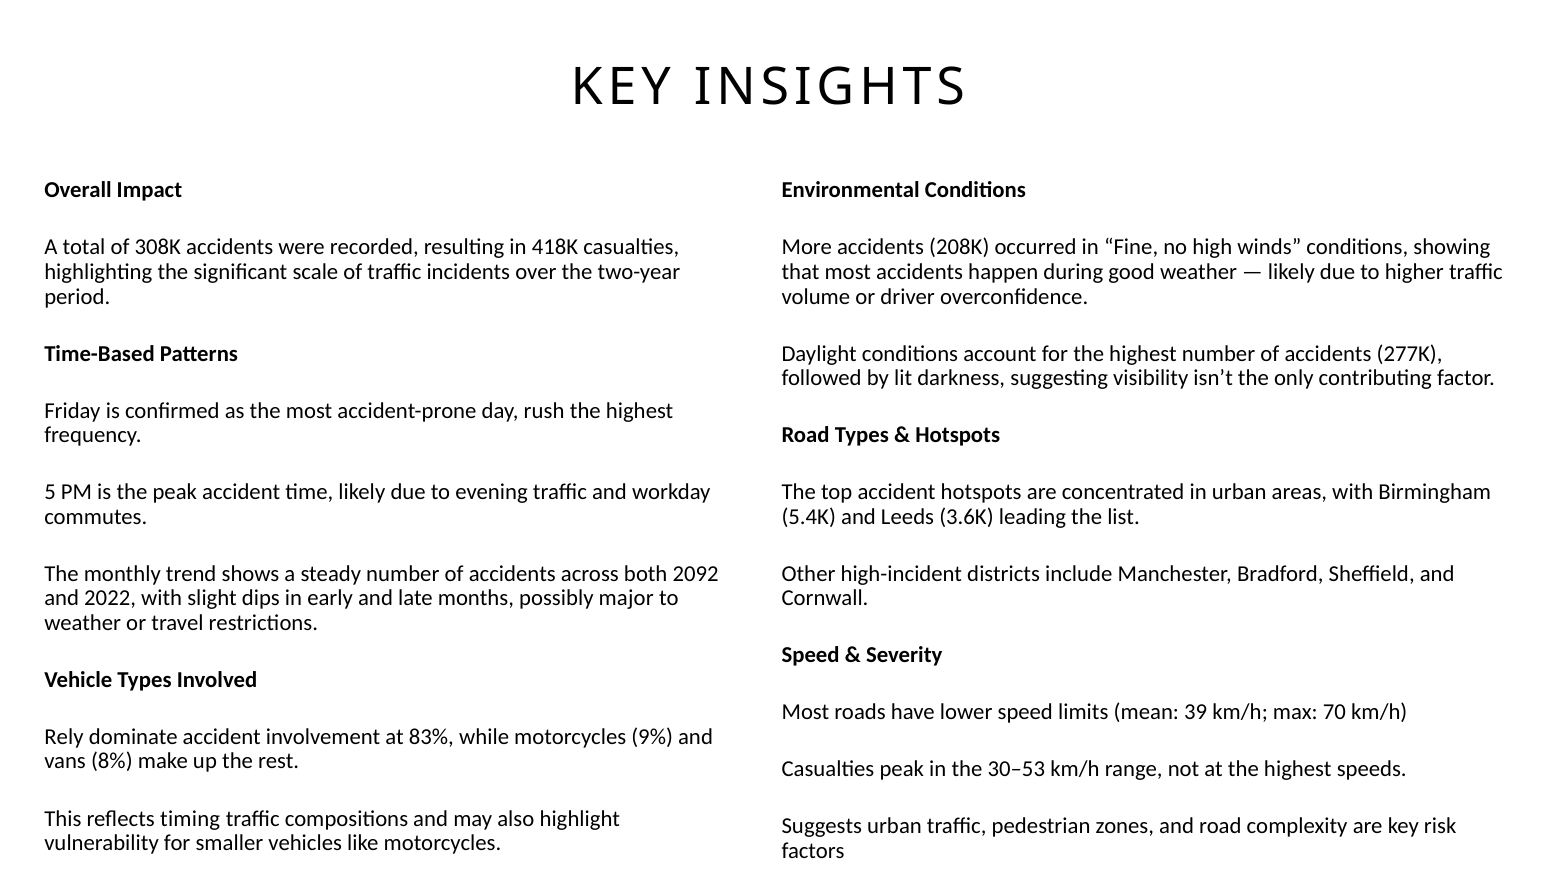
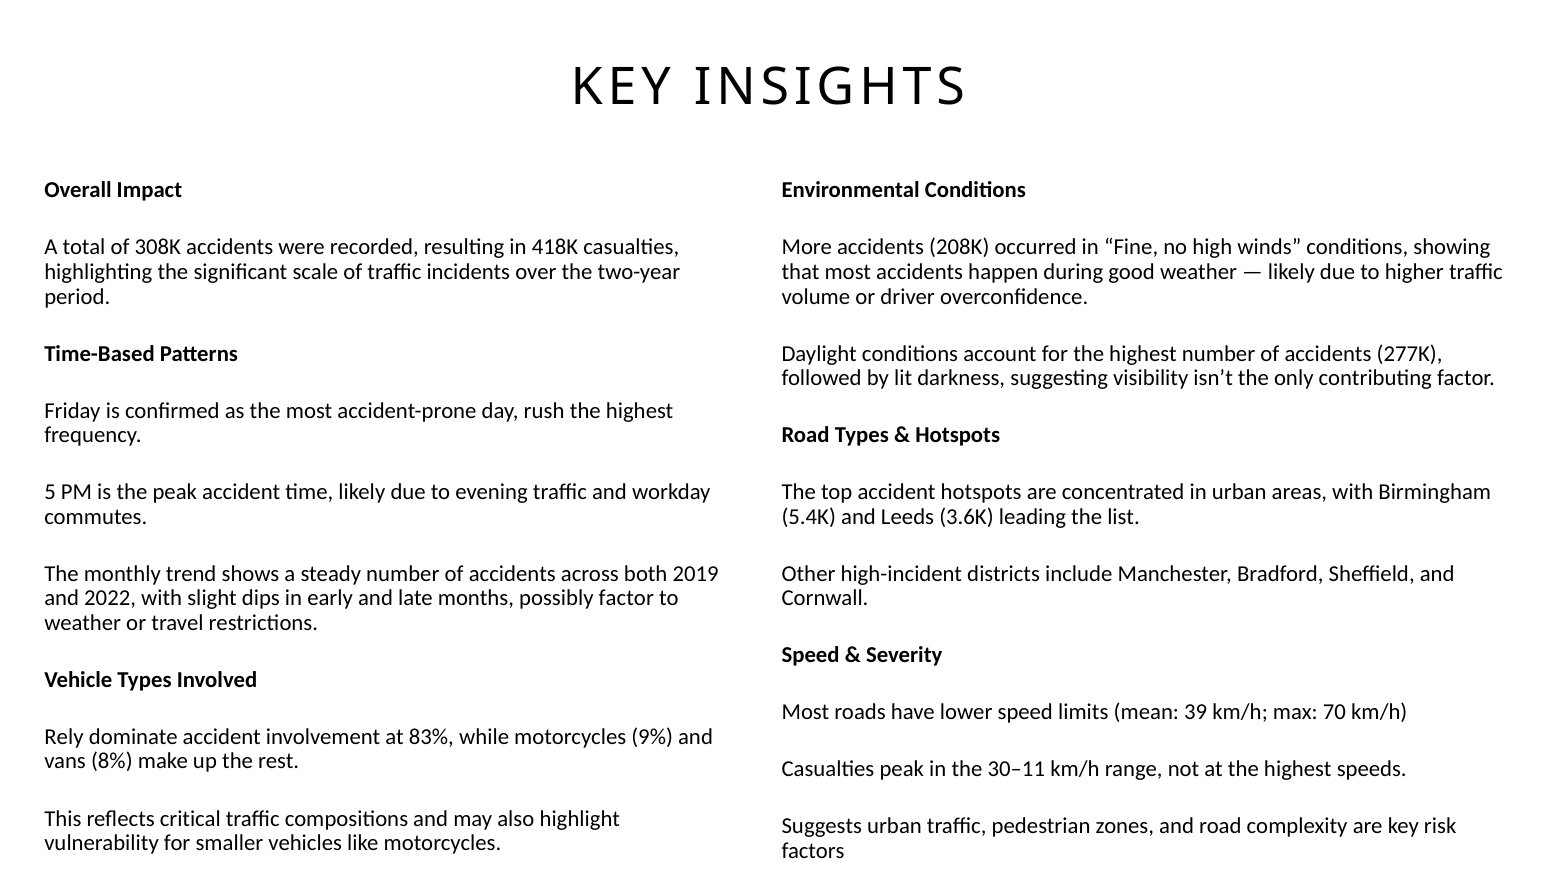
2092: 2092 -> 2019
possibly major: major -> factor
30–53: 30–53 -> 30–11
timing: timing -> critical
